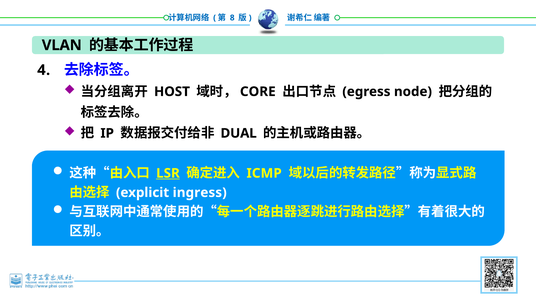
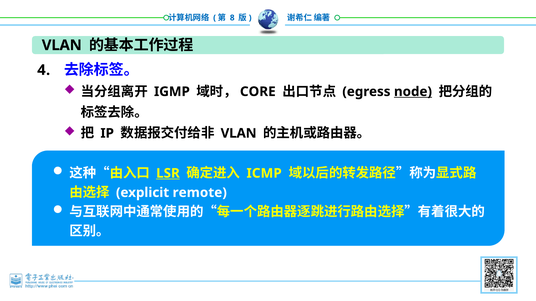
HOST: HOST -> IGMP
node underline: none -> present
DUAL at (239, 133): DUAL -> VLAN
ingress: ingress -> remote
